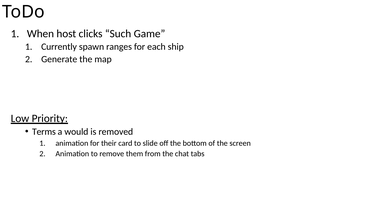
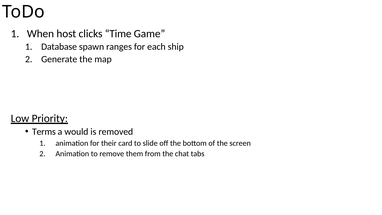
Such: Such -> Time
Currently: Currently -> Database
